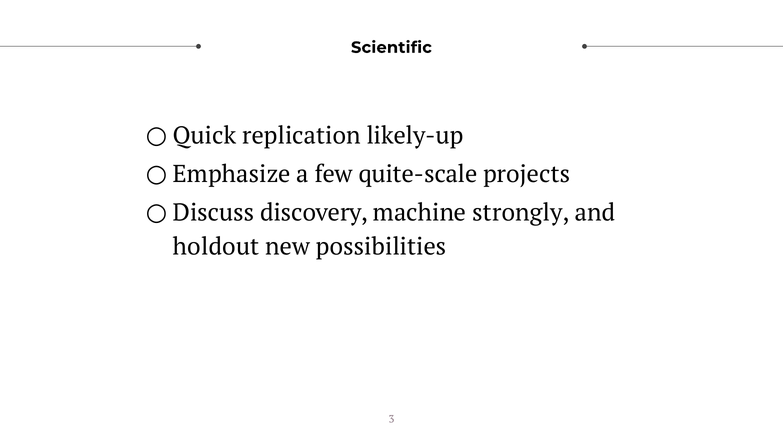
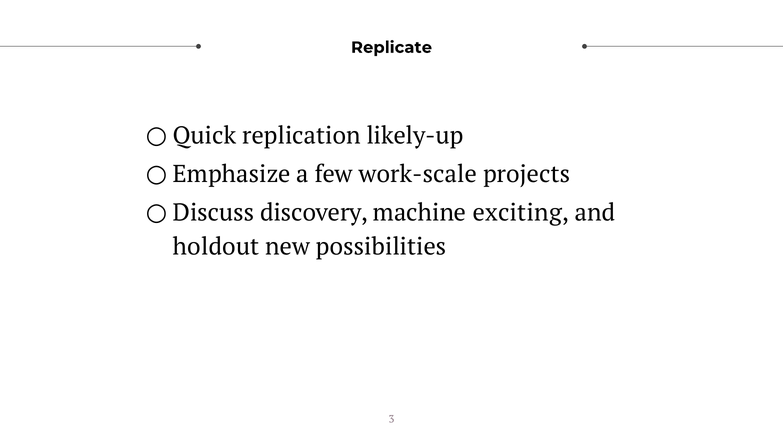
Scientific: Scientific -> Replicate
quite-scale: quite-scale -> work-scale
strongly: strongly -> exciting
